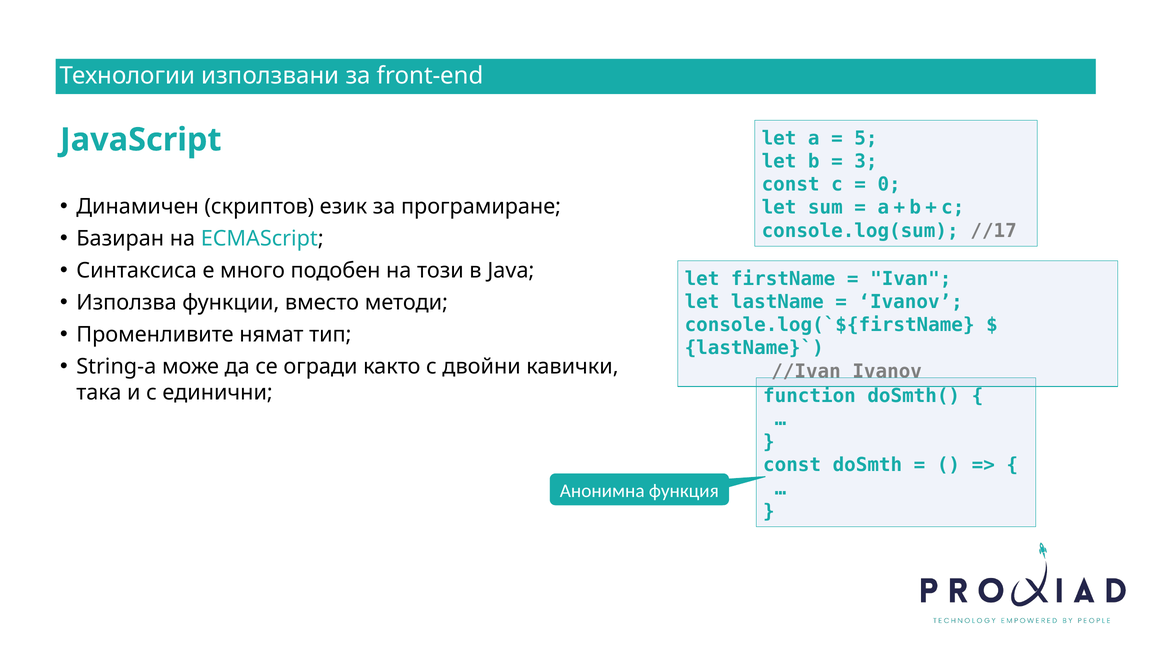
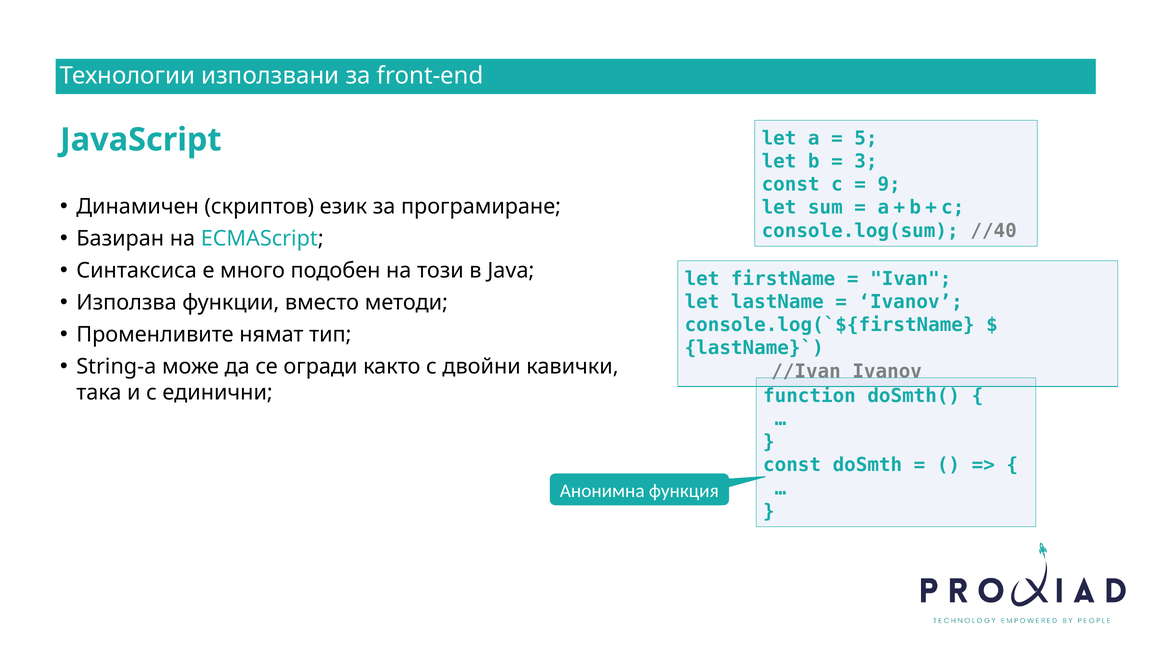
0: 0 -> 9
//17: //17 -> //40
